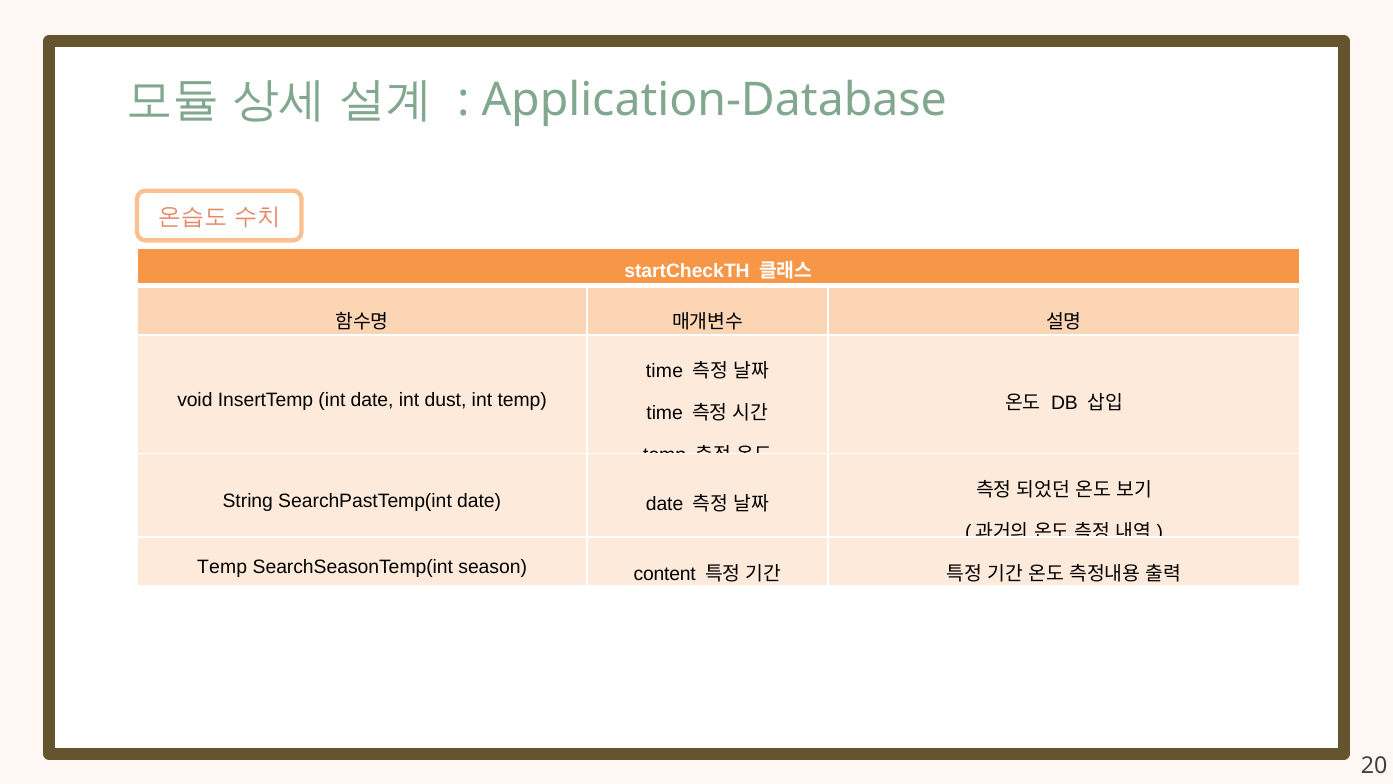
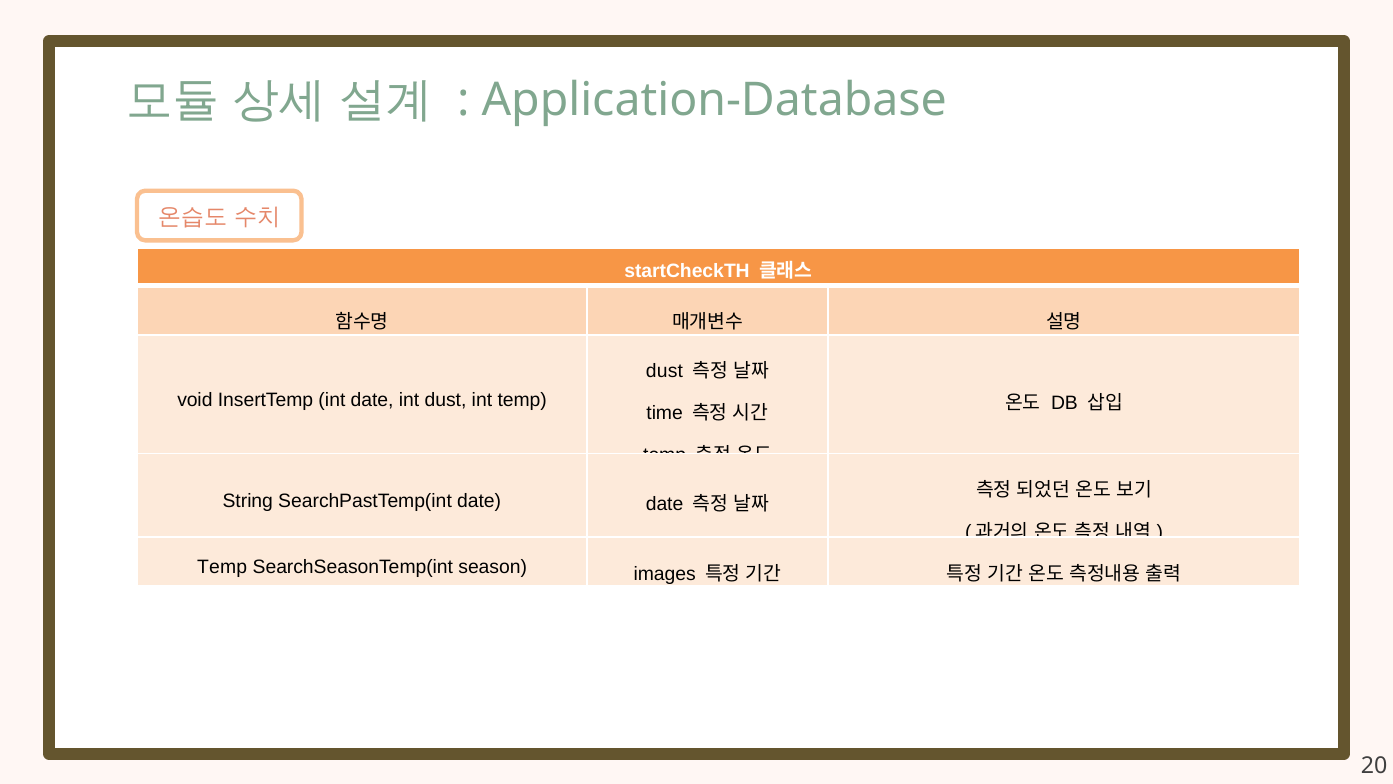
time at (664, 371): time -> dust
content: content -> images
